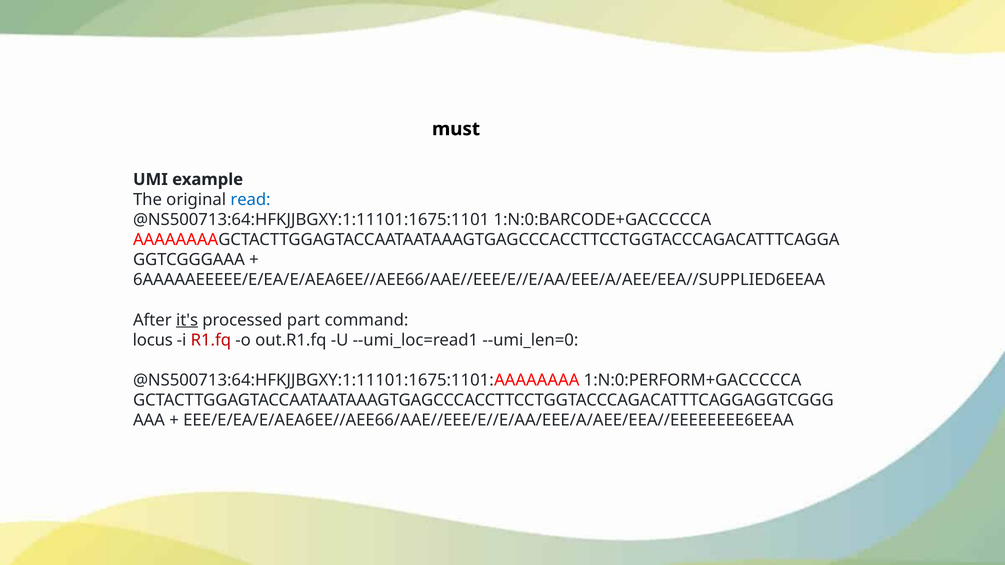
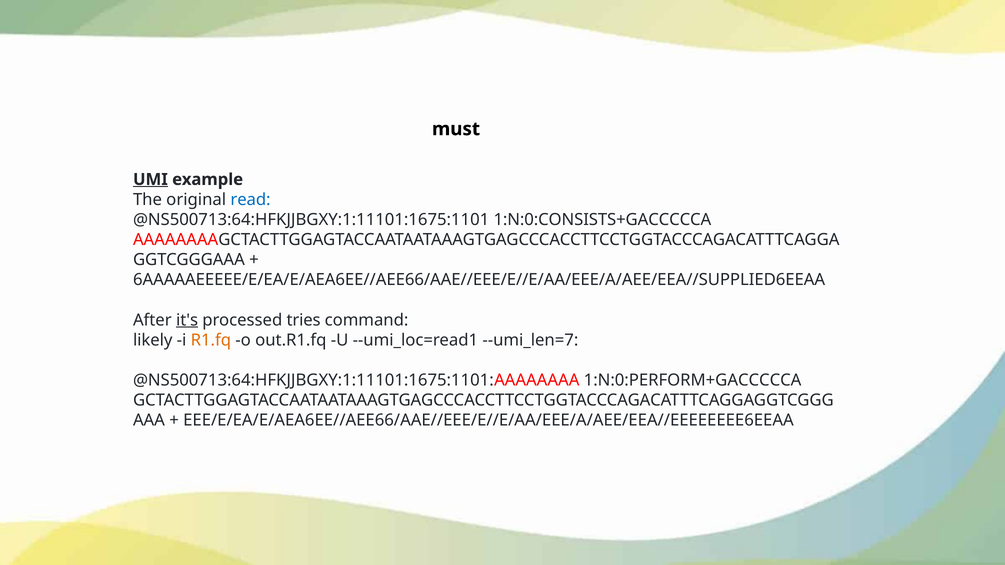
UMI underline: none -> present
1:N:0:BARCODE+GACCCCCA: 1:N:0:BARCODE+GACCCCCA -> 1:N:0:CONSISTS+GACCCCCA
part: part -> tries
locus: locus -> likely
R1.fq colour: red -> orange
--umi_len=0: --umi_len=0 -> --umi_len=7
